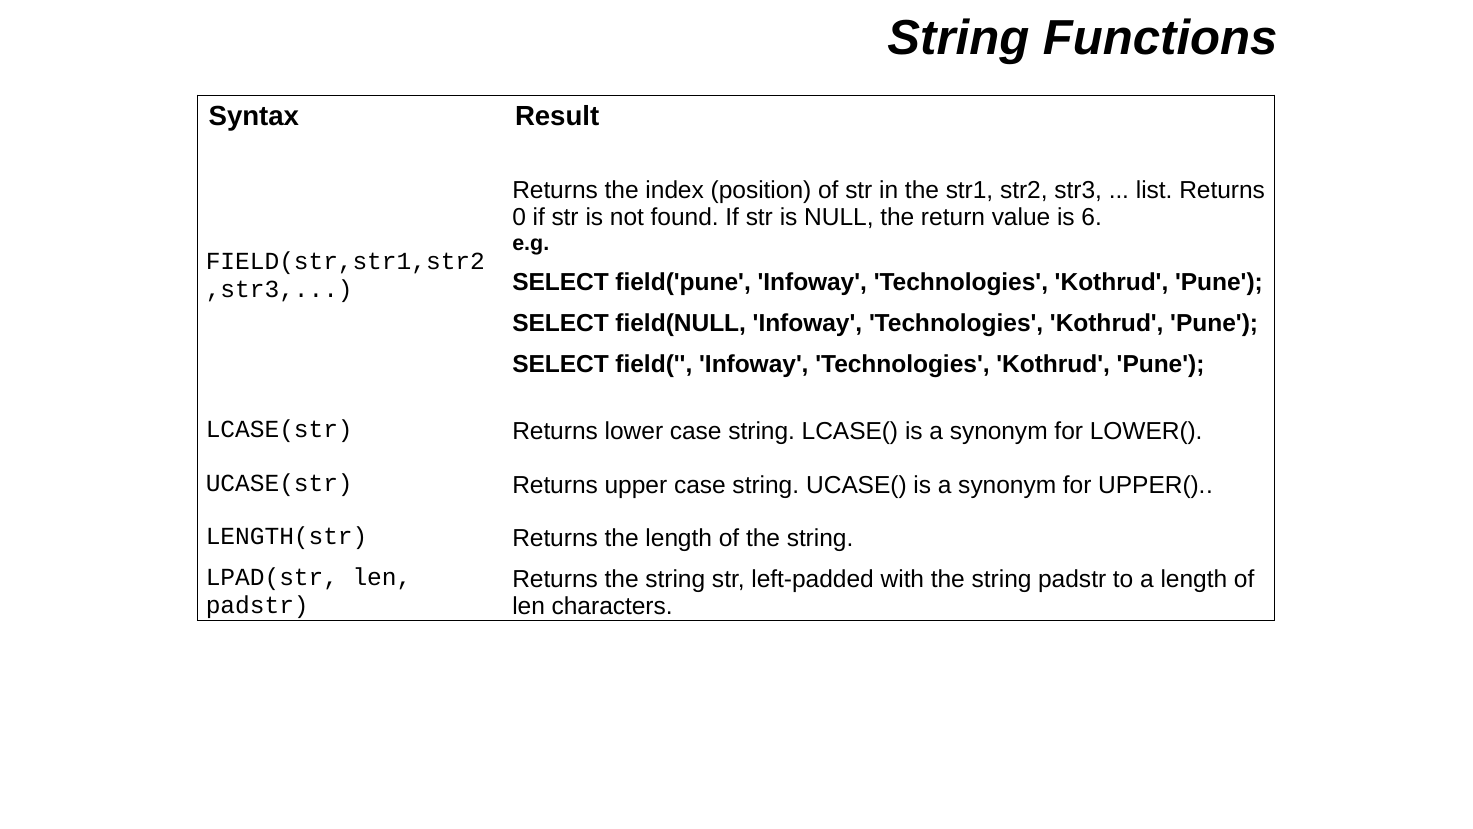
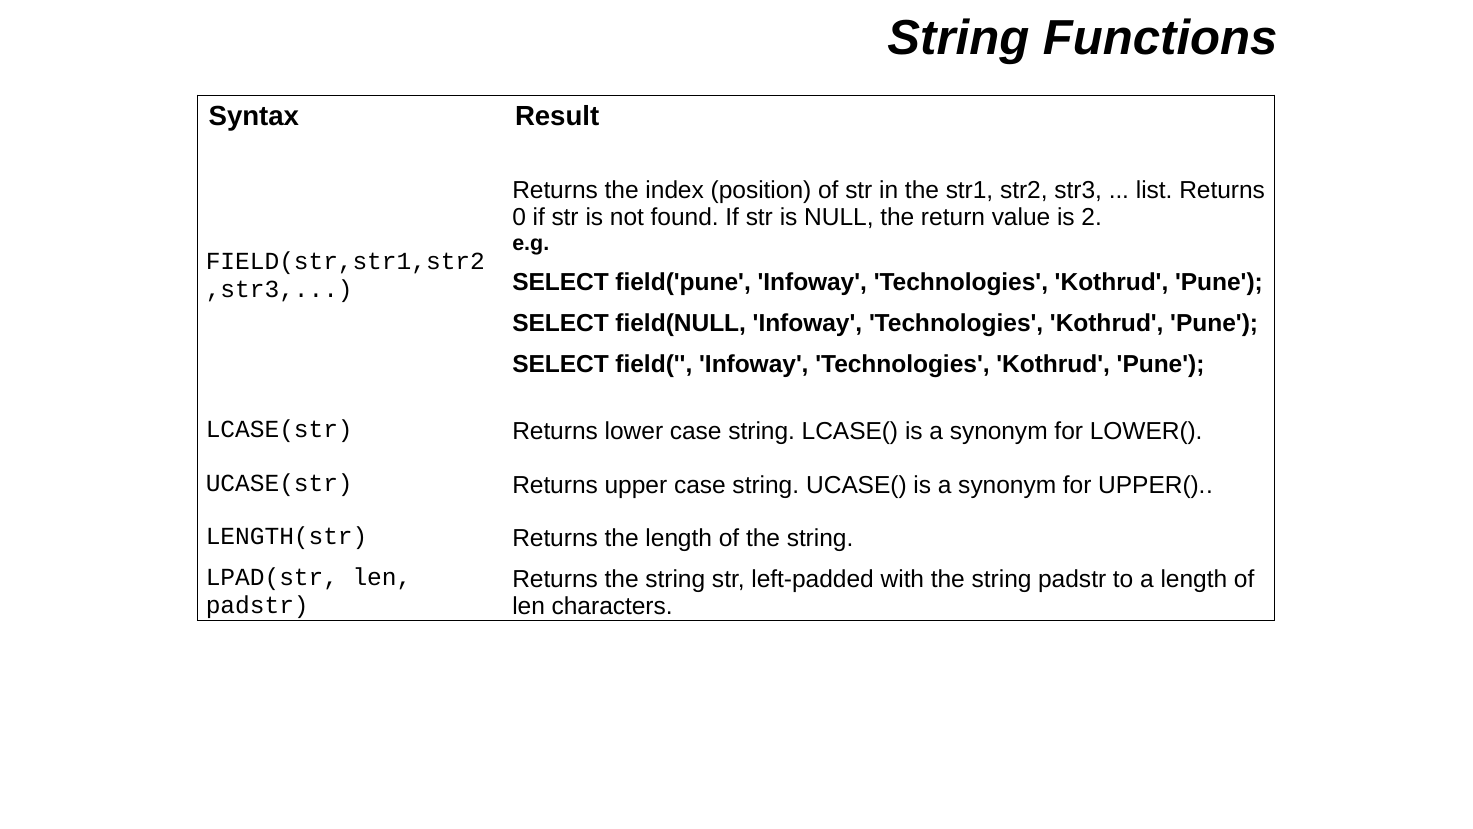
6: 6 -> 2
